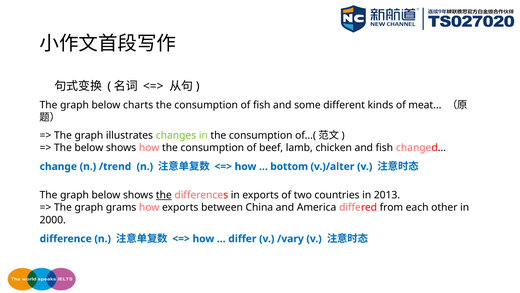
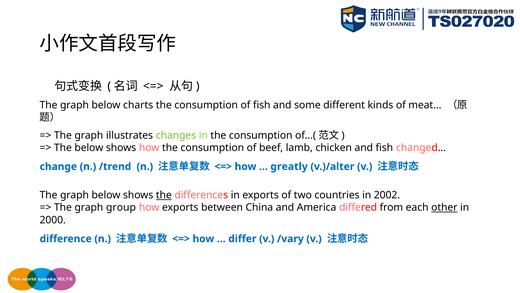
bottom: bottom -> greatly
2013: 2013 -> 2002
grams: grams -> group
other underline: none -> present
